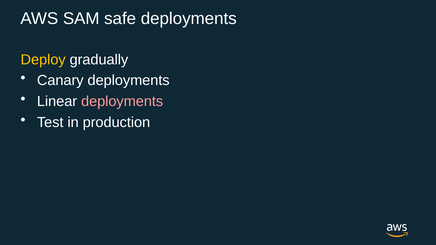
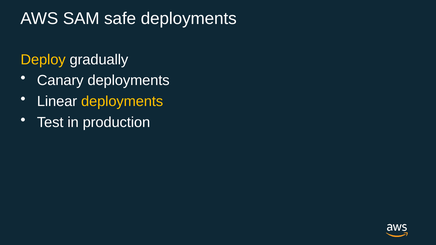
deployments at (122, 101) colour: pink -> yellow
